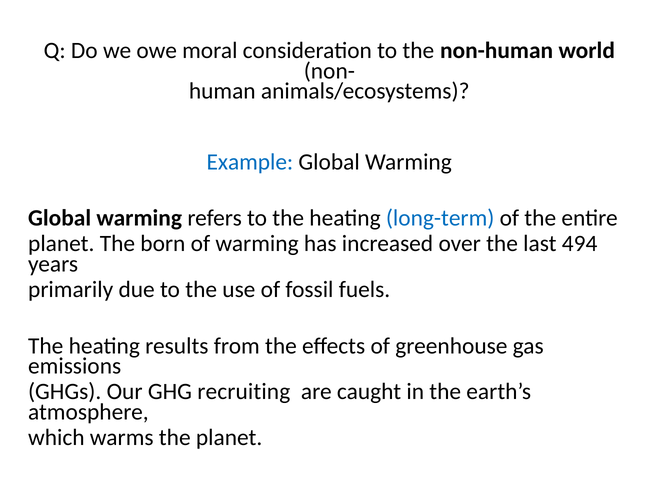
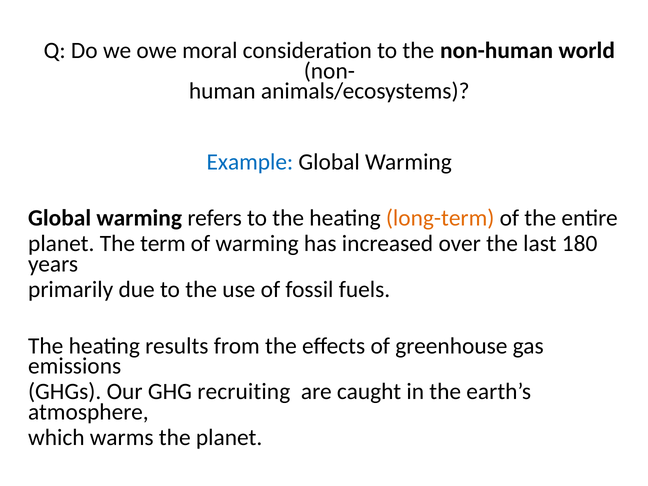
long-term colour: blue -> orange
born: born -> term
494: 494 -> 180
